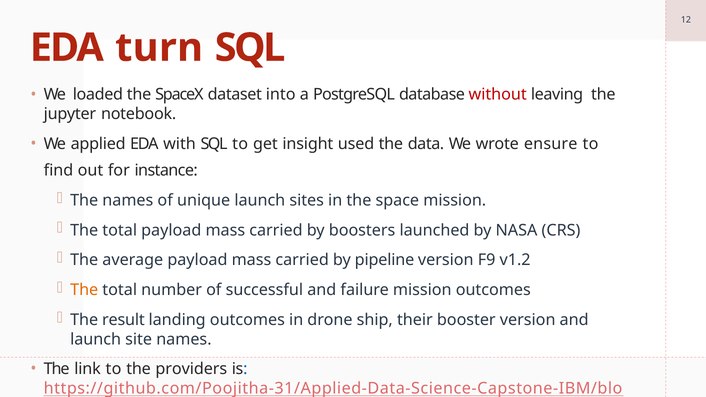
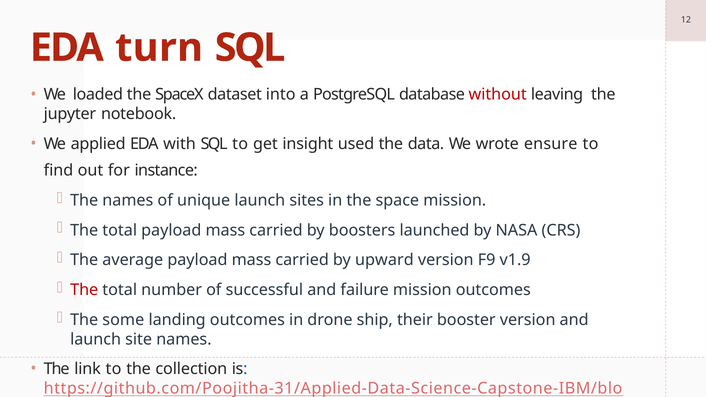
pipeline: pipeline -> upward
v1.2: v1.2 -> v1.9
The at (84, 290) colour: orange -> red
result: result -> some
providers: providers -> collection
